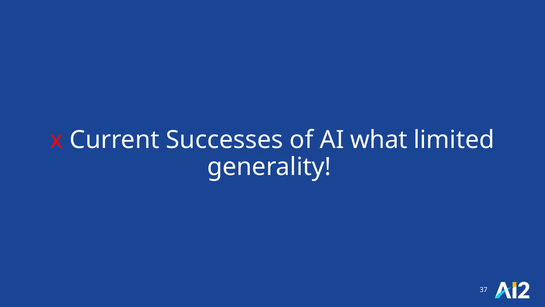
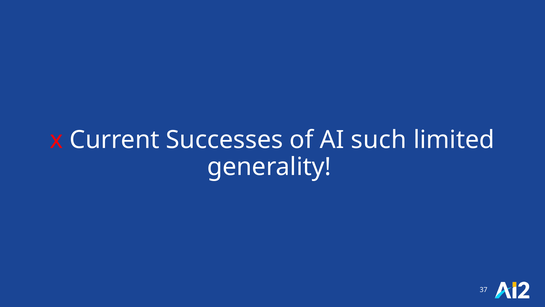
what: what -> such
